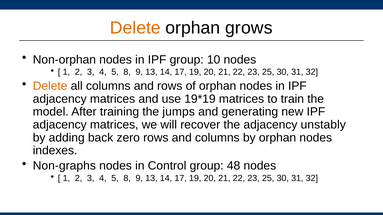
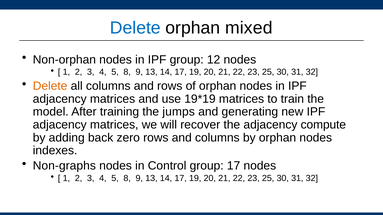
Delete at (135, 28) colour: orange -> blue
grows: grows -> mixed
10: 10 -> 12
unstably: unstably -> compute
group 48: 48 -> 17
